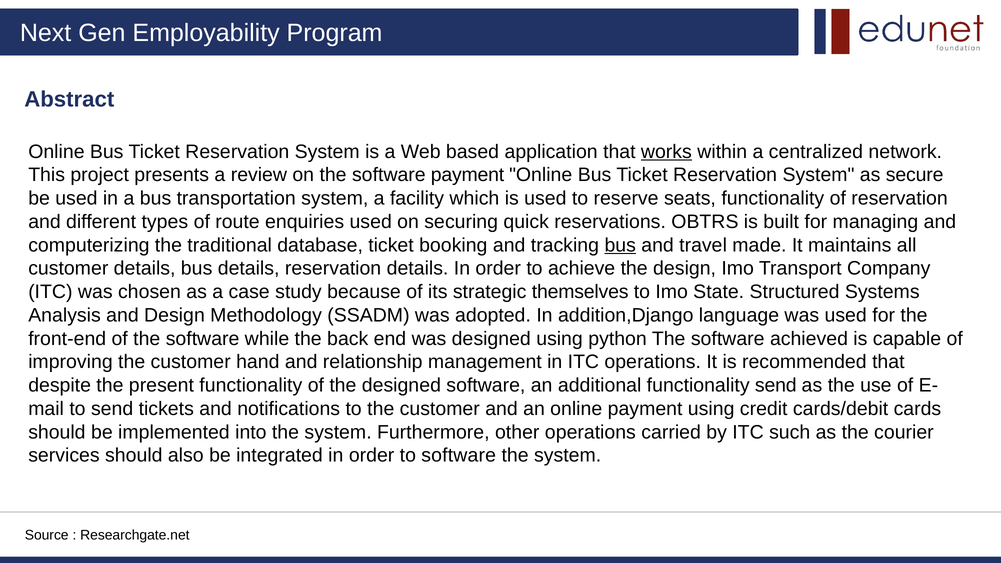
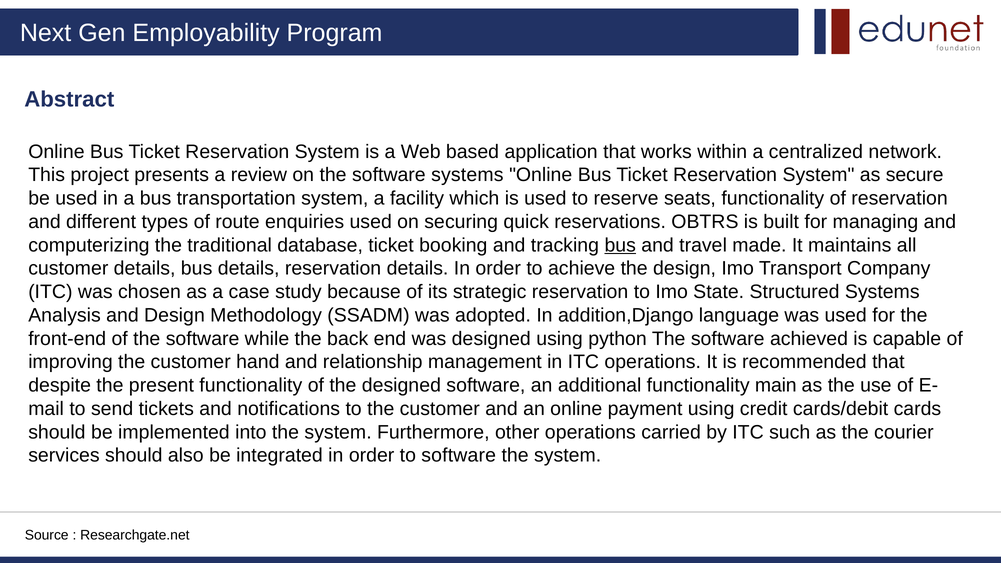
works underline: present -> none
software payment: payment -> systems
strategic themselves: themselves -> reservation
functionality send: send -> main
